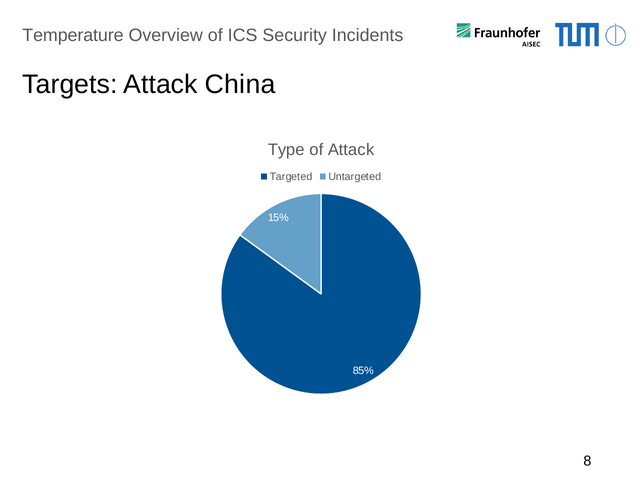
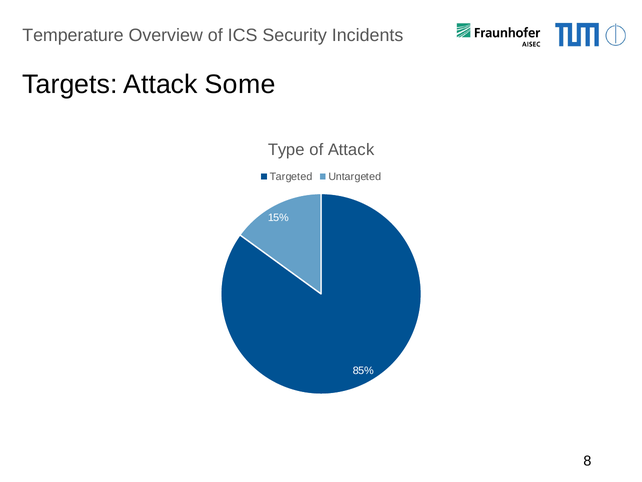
China: China -> Some
